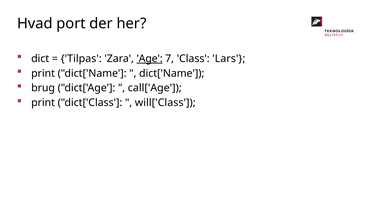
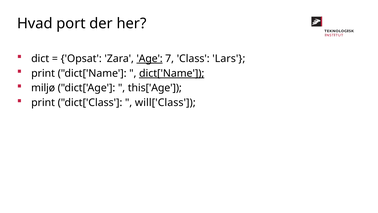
Tilpas: Tilpas -> Opsat
dict['Name at (172, 73) underline: none -> present
brug: brug -> miljø
call['Age: call['Age -> this['Age
